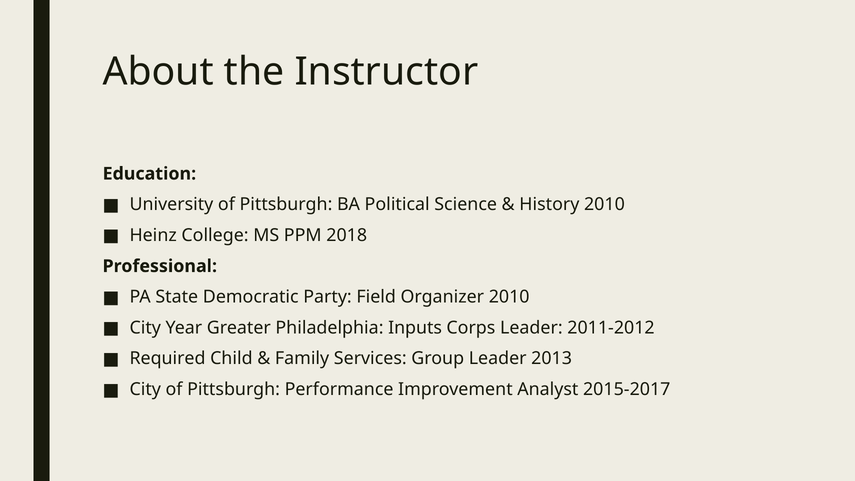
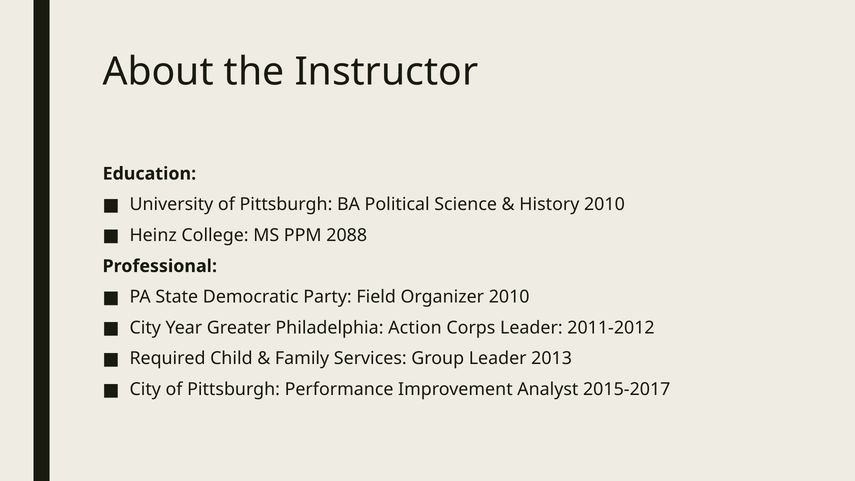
2018: 2018 -> 2088
Inputs: Inputs -> Action
